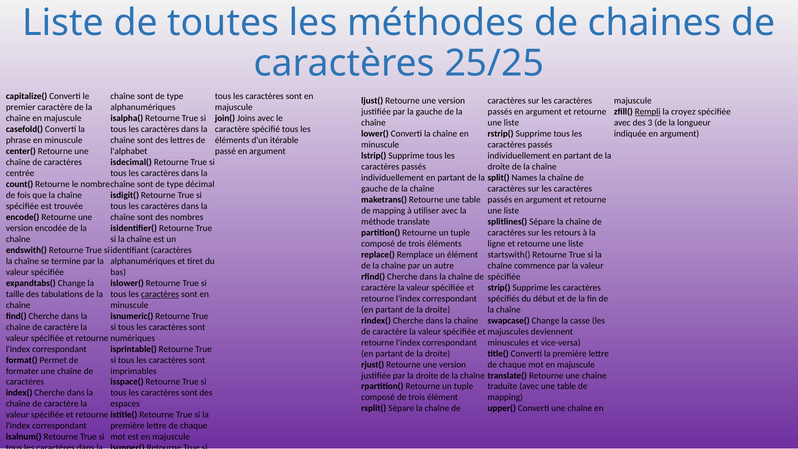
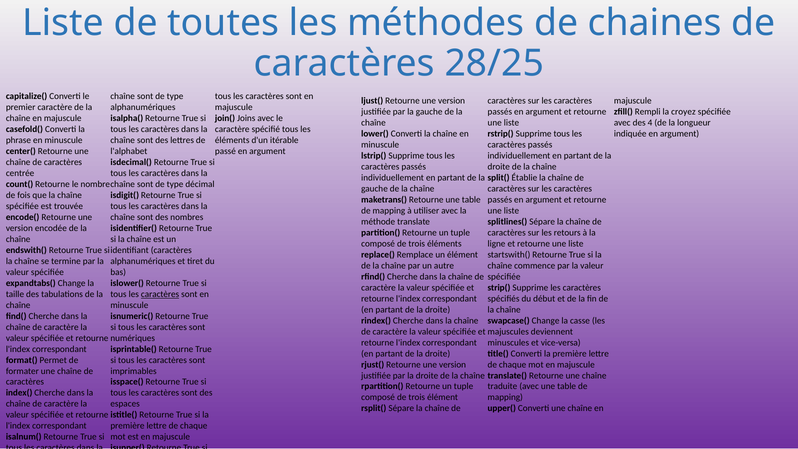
25/25: 25/25 -> 28/25
Rempli underline: present -> none
3: 3 -> 4
Names: Names -> Établie
